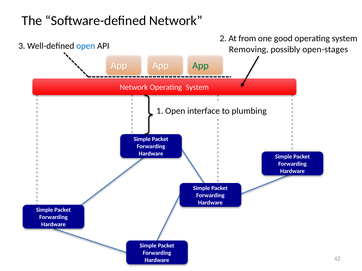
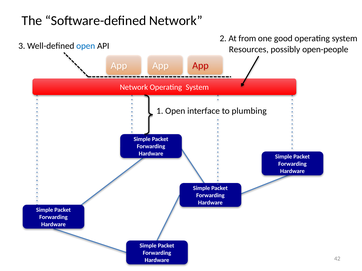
Removing: Removing -> Resources
open-stages: open-stages -> open-people
App at (200, 66) colour: green -> red
